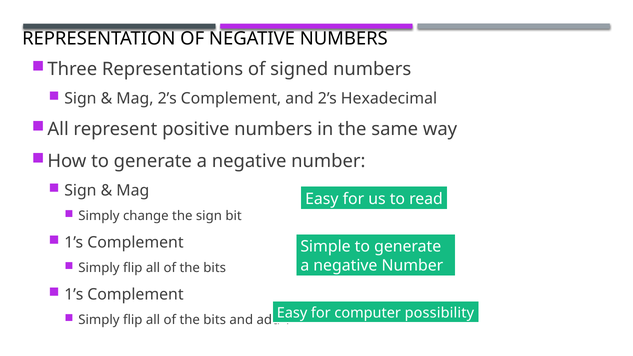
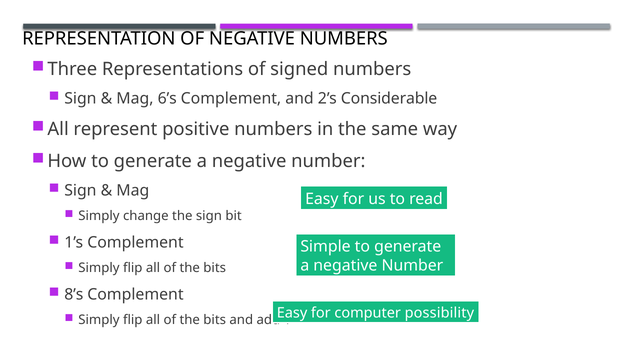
Mag 2’s: 2’s -> 6’s
Hexadecimal: Hexadecimal -> Considerable
1’s at (74, 295): 1’s -> 8’s
